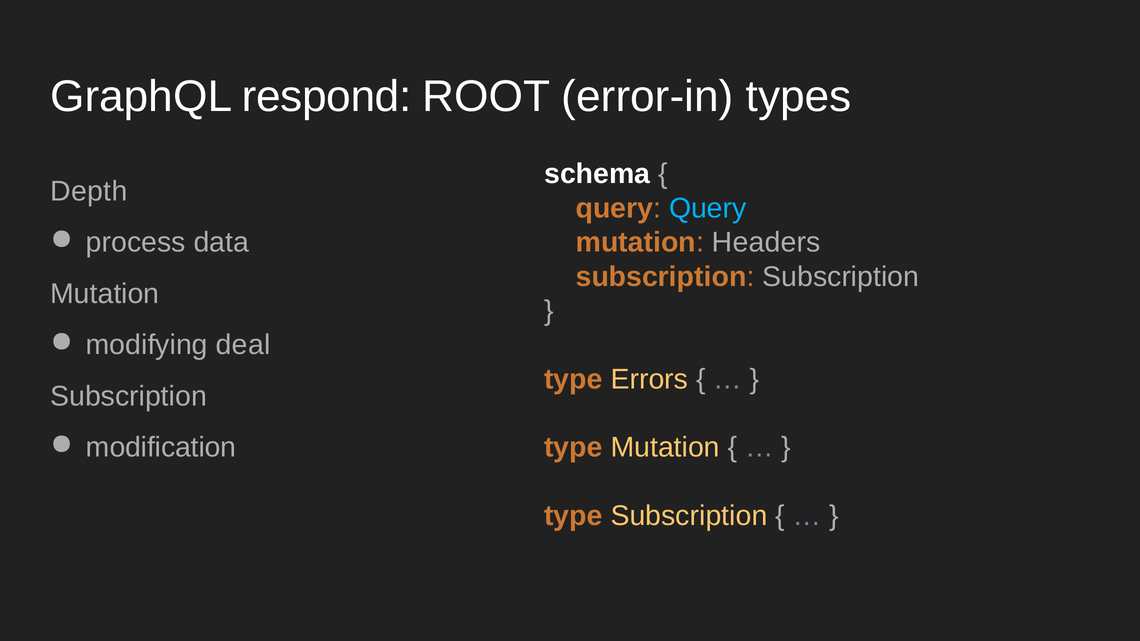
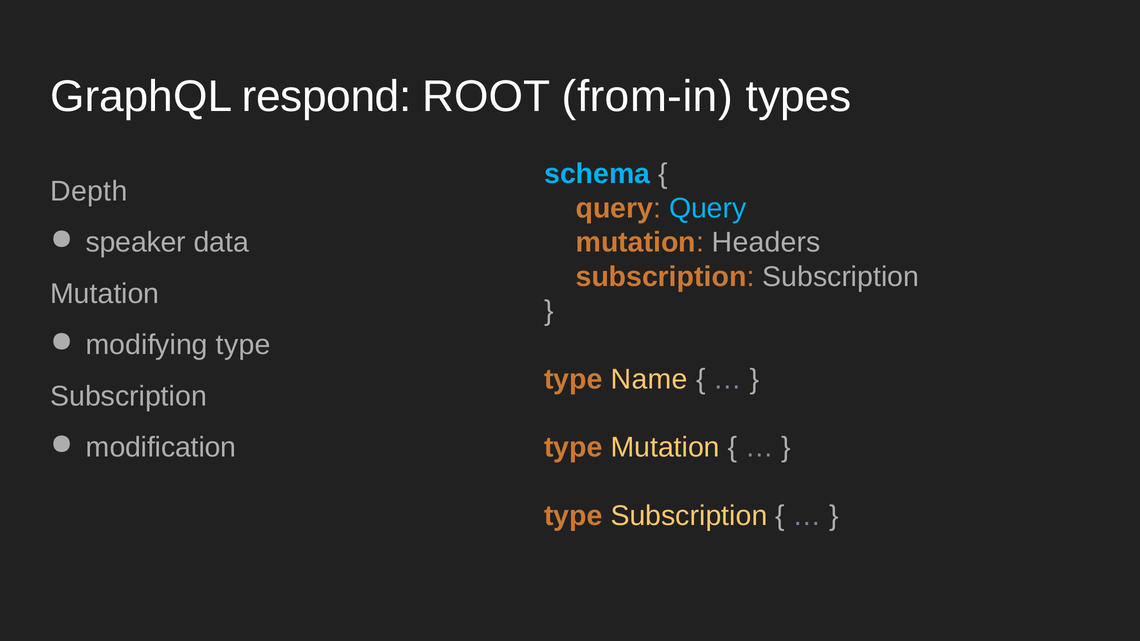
error-in: error-in -> from-in
schema colour: white -> light blue
process: process -> speaker
modifying deal: deal -> type
Errors: Errors -> Name
